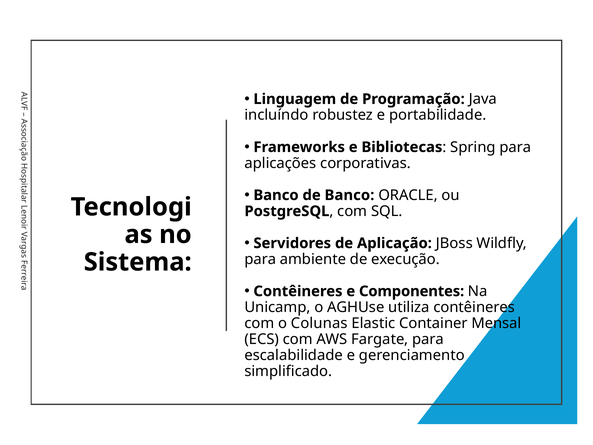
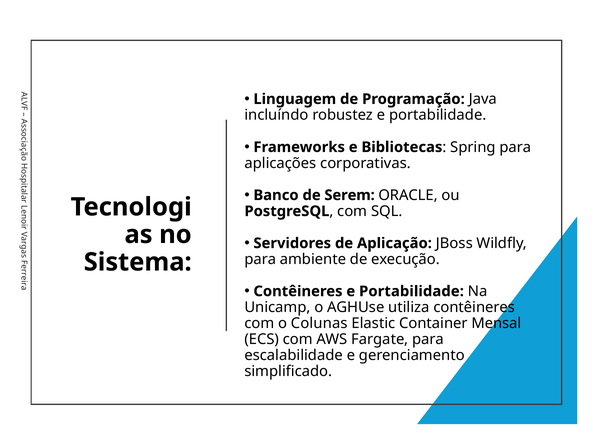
de Banco: Banco -> Serem
Contêineres e Componentes: Componentes -> Portabilidade
